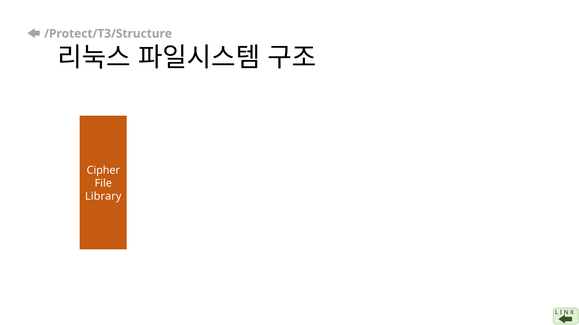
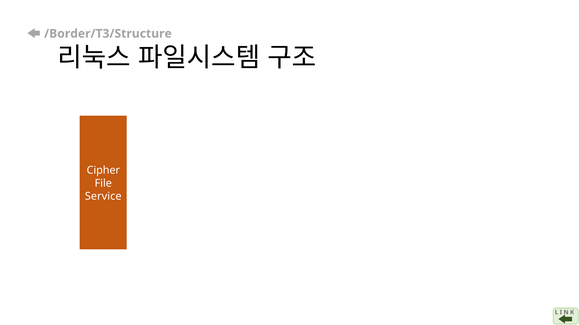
/Protect/T3/Structure: /Protect/T3/Structure -> /Border/T3/Structure
Library: Library -> Service
